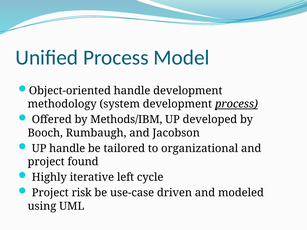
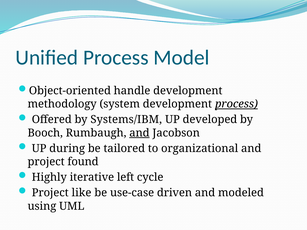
Methods/IBM: Methods/IBM -> Systems/IBM
and at (139, 133) underline: none -> present
UP handle: handle -> during
risk: risk -> like
